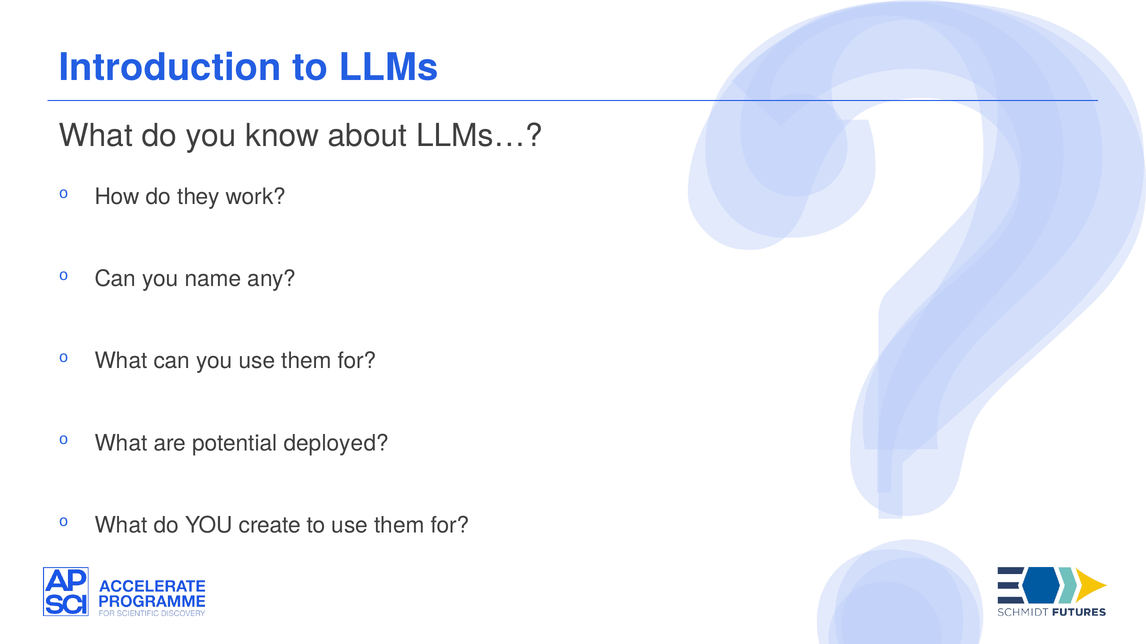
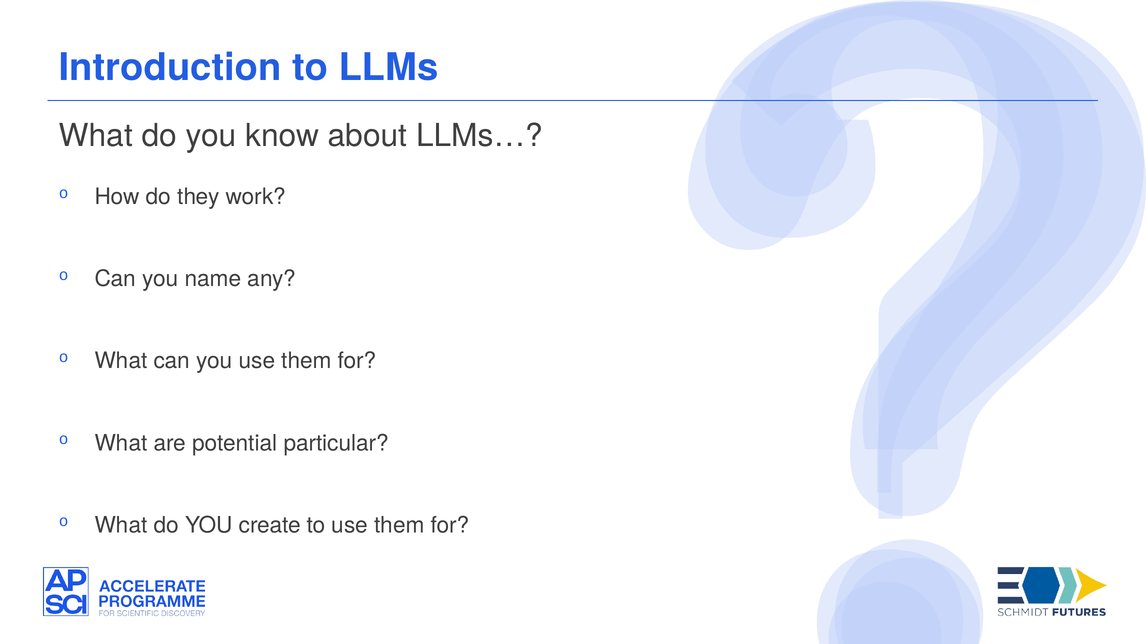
deployed: deployed -> particular
